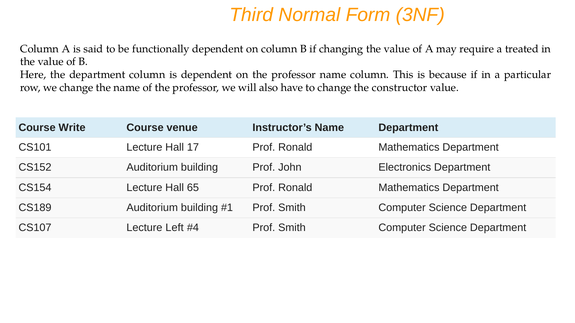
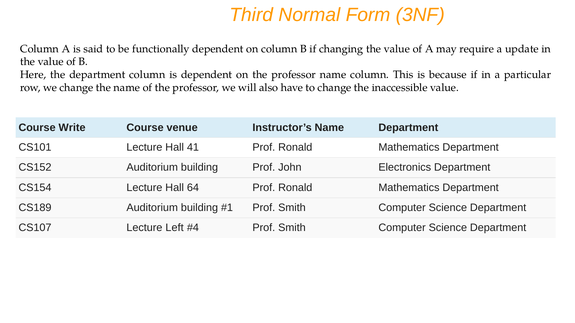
treated: treated -> update
constructor: constructor -> inaccessible
17: 17 -> 41
65: 65 -> 64
